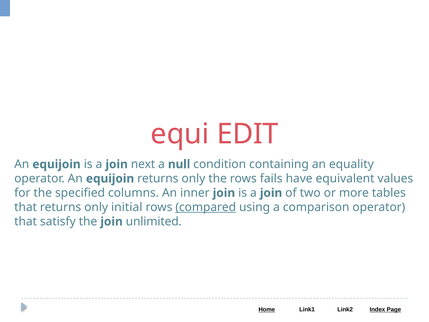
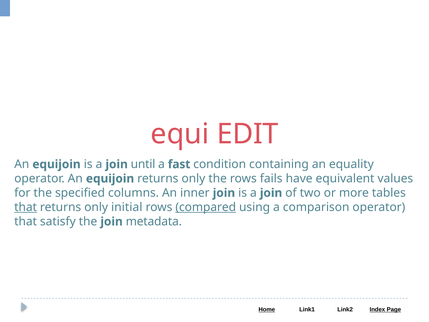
next: next -> until
null: null -> fast
that at (26, 207) underline: none -> present
unlimited: unlimited -> metadata
